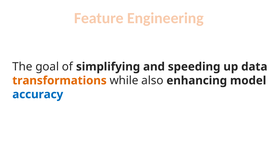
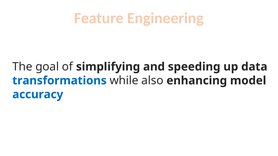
transformations colour: orange -> blue
